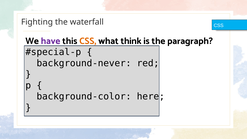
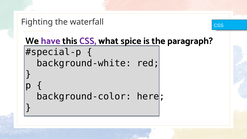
CSS at (88, 41) colour: orange -> purple
think: think -> spice
background-never: background-never -> background-white
